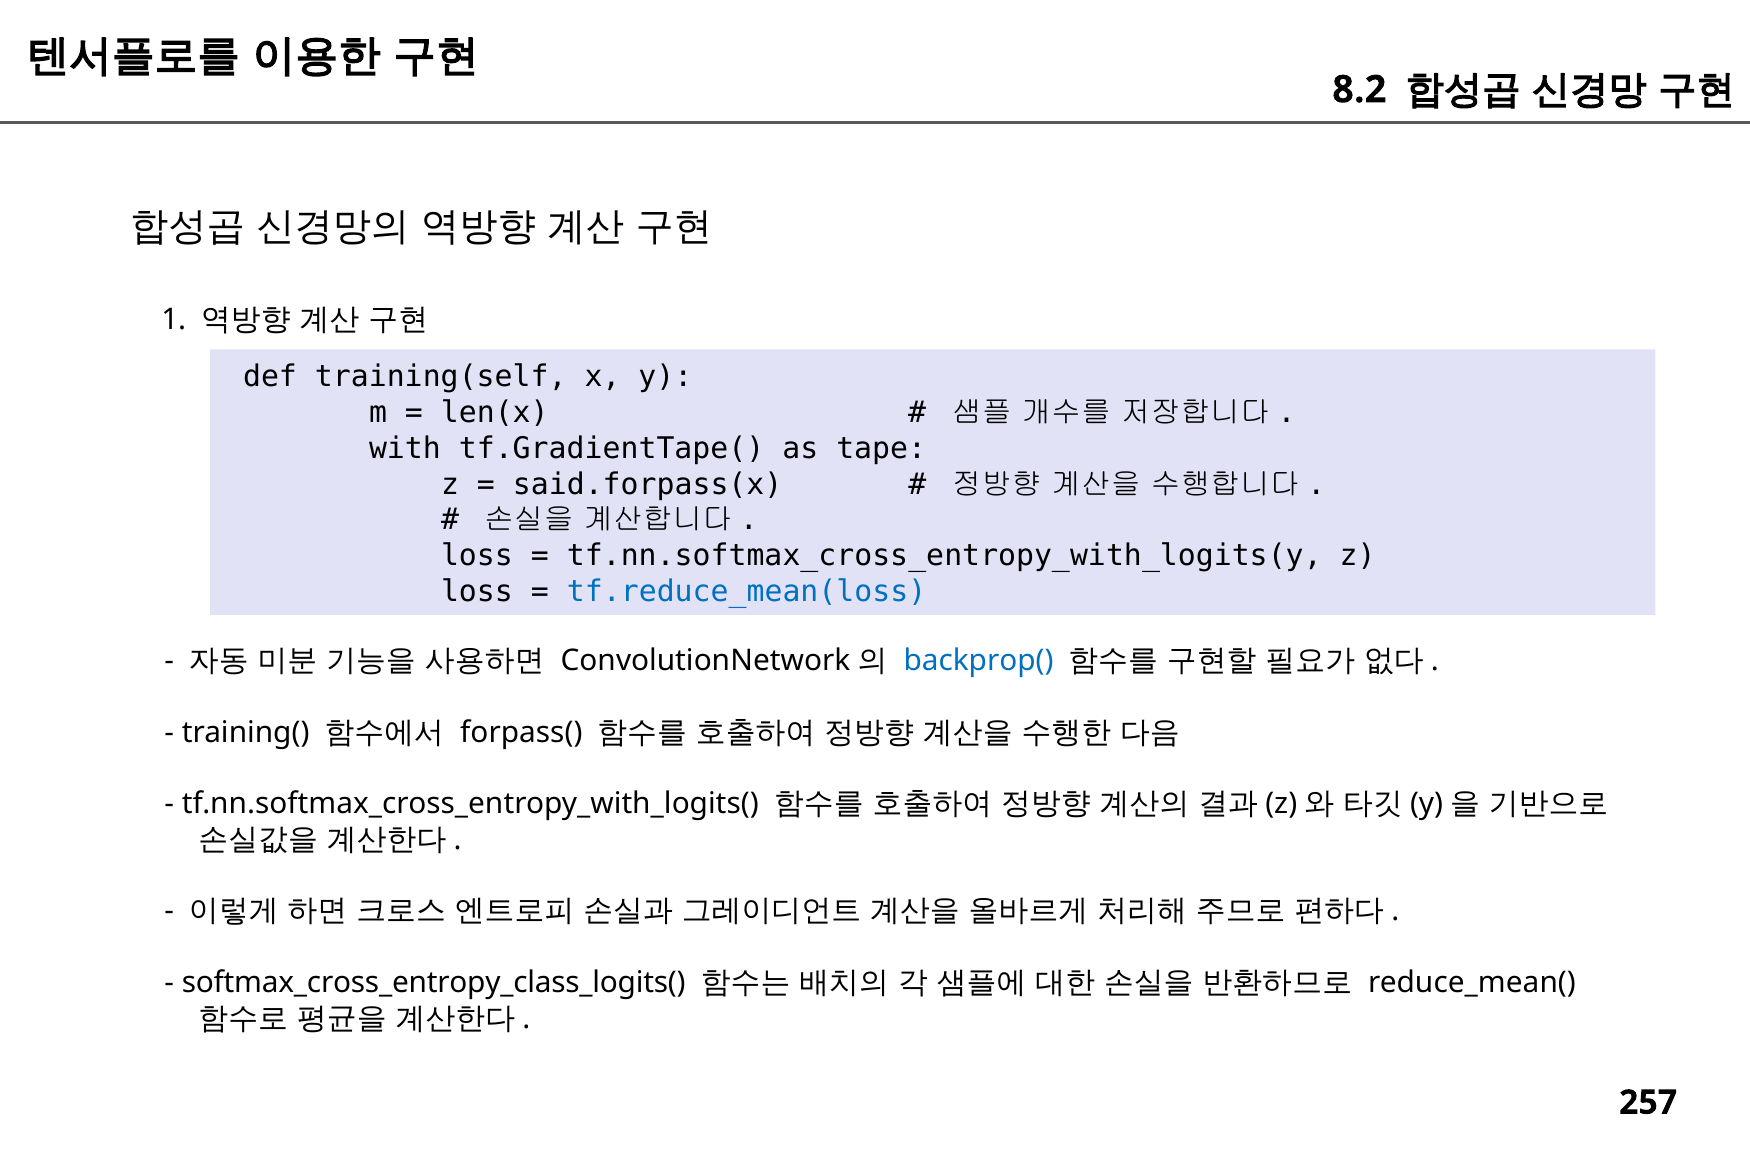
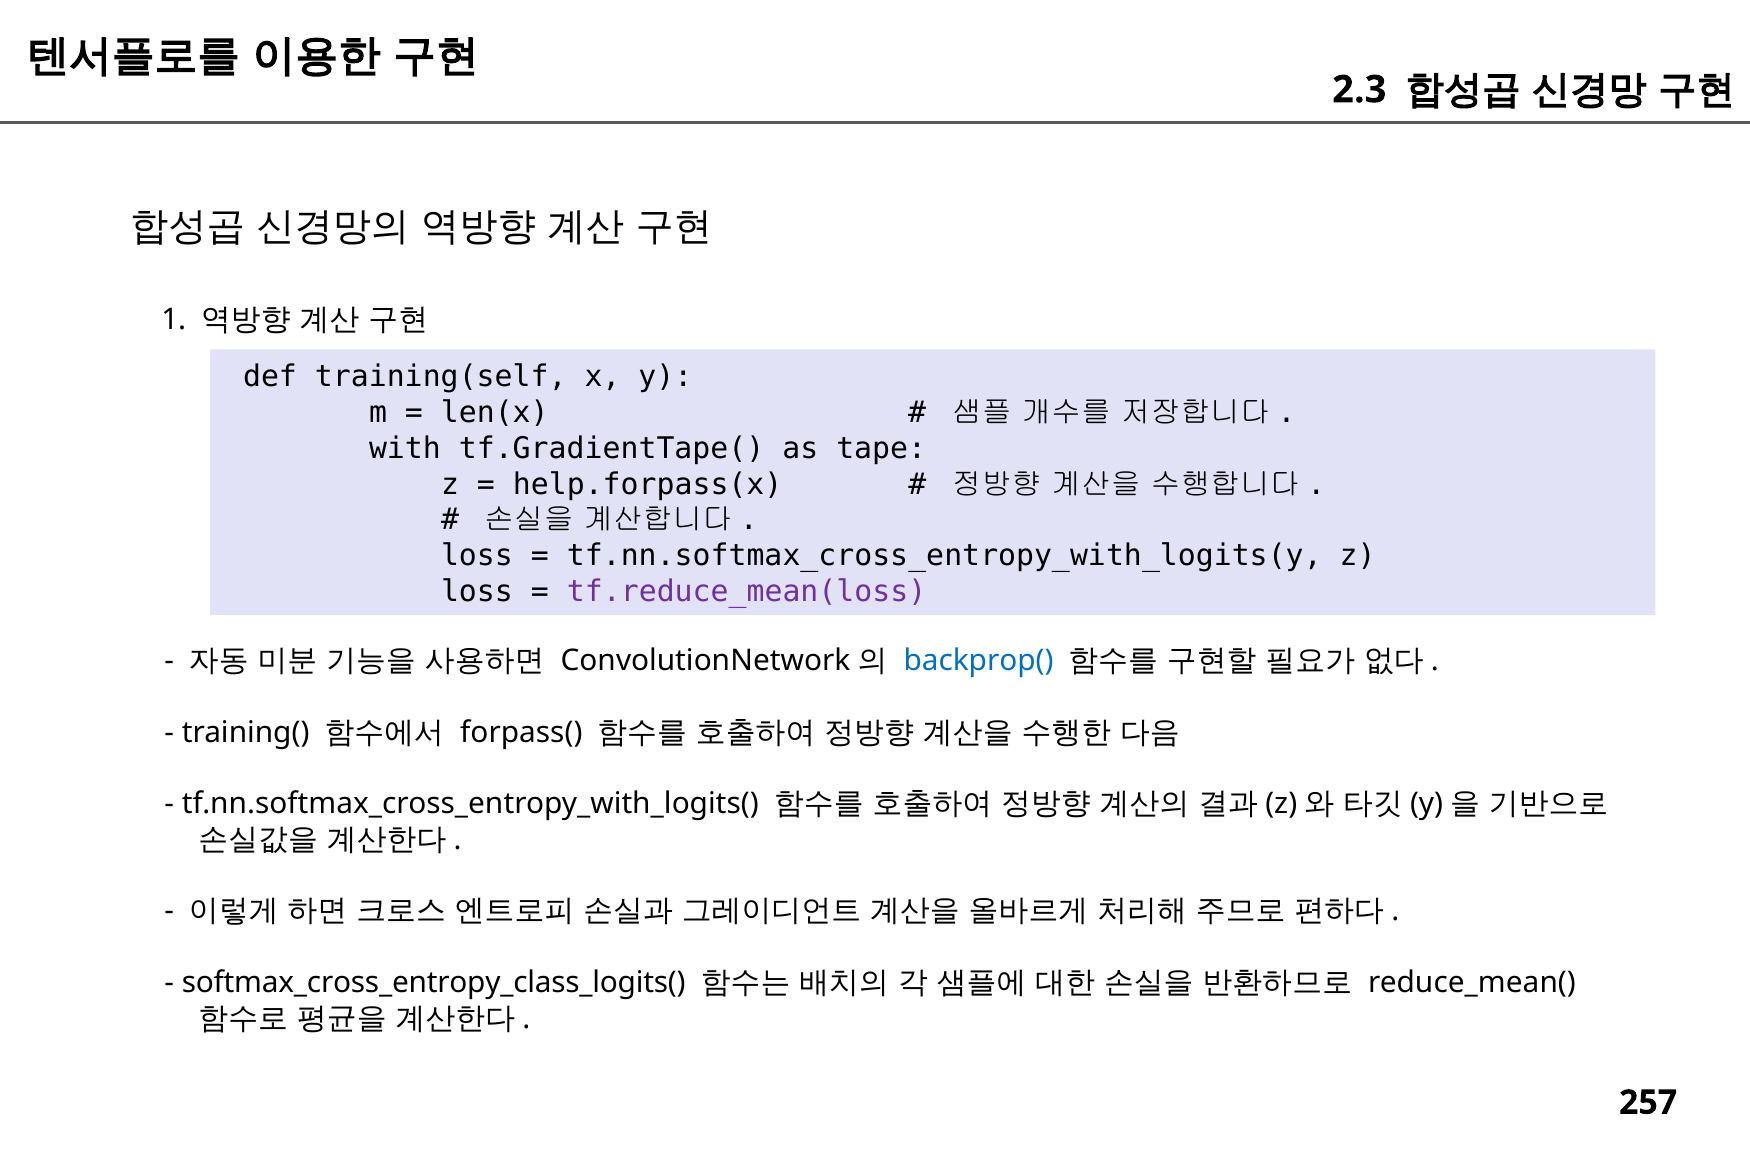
8.2: 8.2 -> 2.3
said.forpass(x: said.forpass(x -> help.forpass(x
tf.reduce_mean(loss colour: blue -> purple
